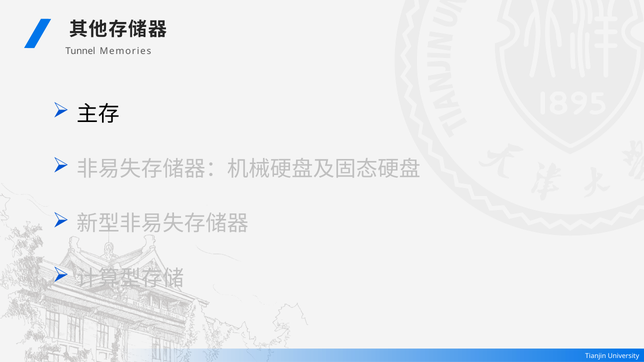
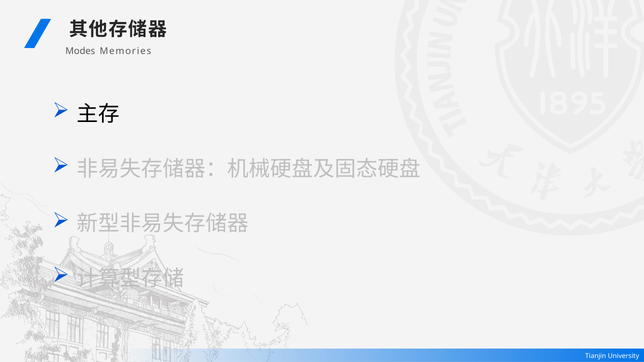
Tunnel: Tunnel -> Modes
